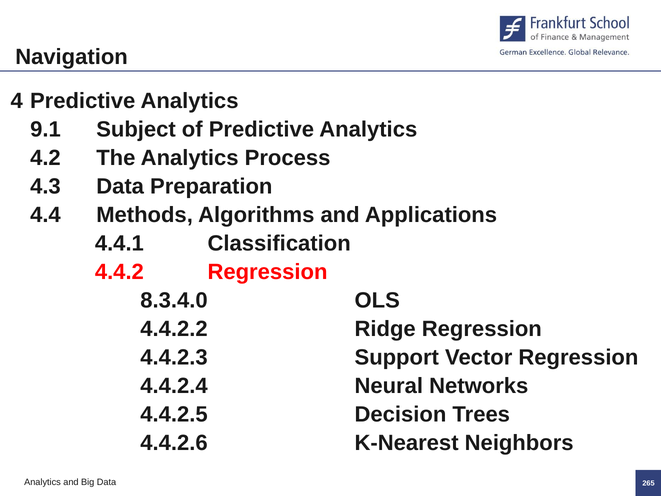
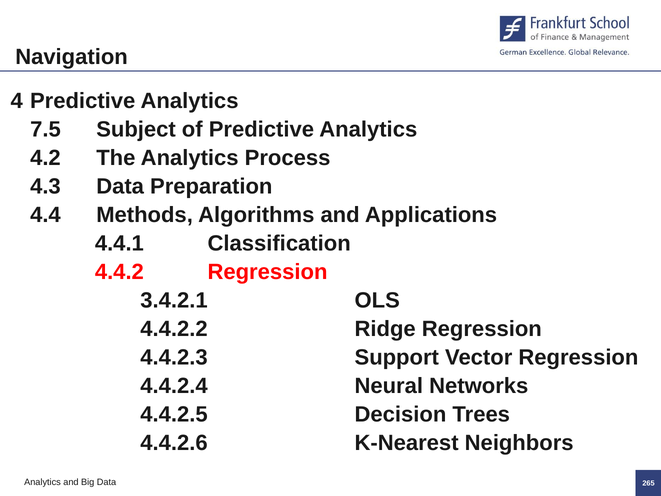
9.1: 9.1 -> 7.5
8.3.4.0: 8.3.4.0 -> 3.4.2.1
